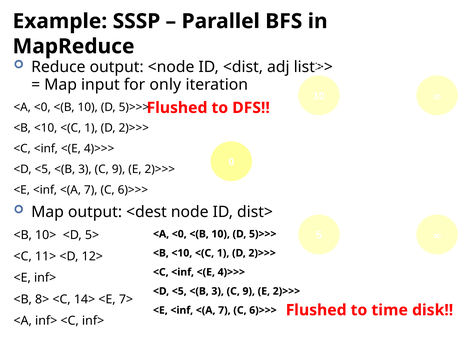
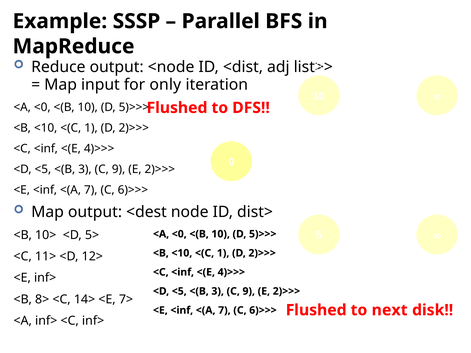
time: time -> next
